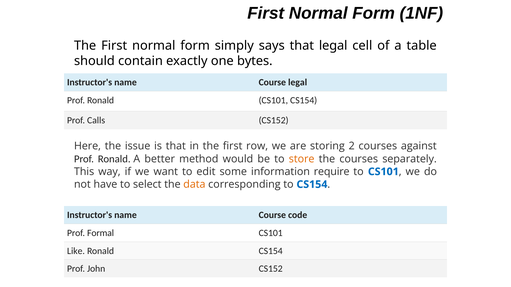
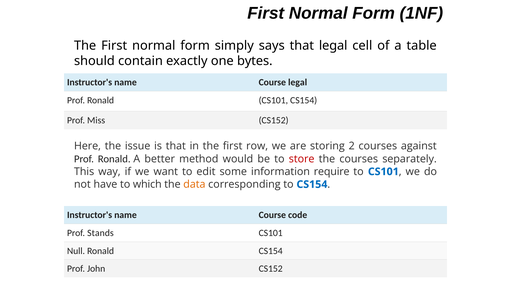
Calls: Calls -> Miss
store colour: orange -> red
select: select -> which
Formal: Formal -> Stands
Like: Like -> Null
